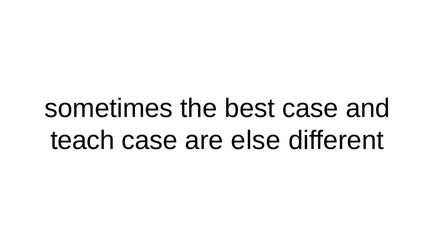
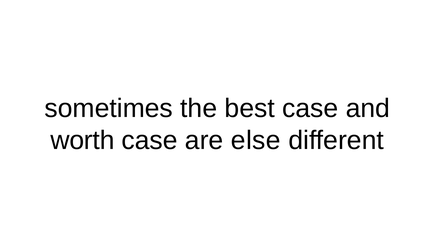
teach: teach -> worth
